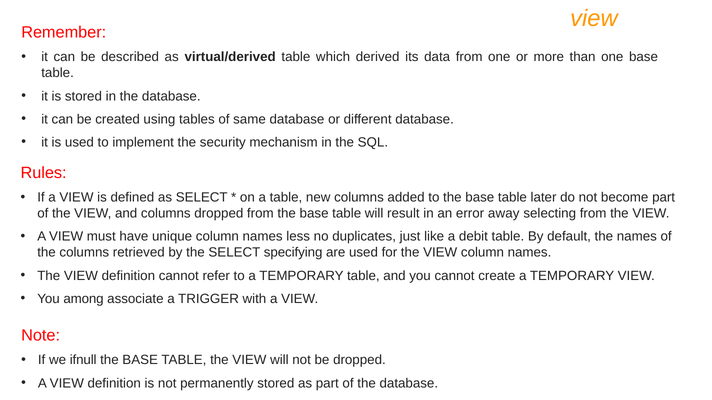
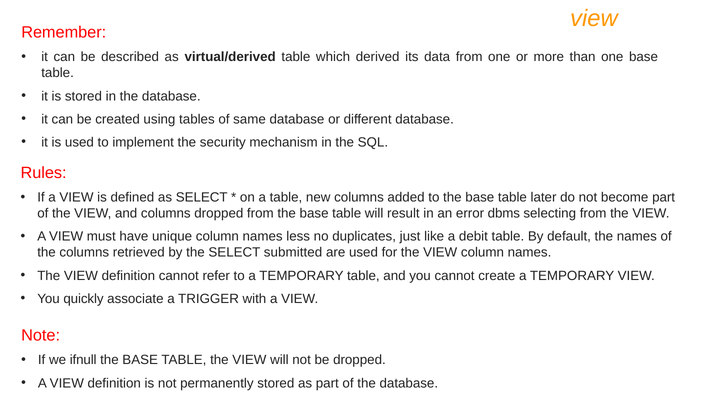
away: away -> dbms
specifying: specifying -> submitted
among: among -> quickly
